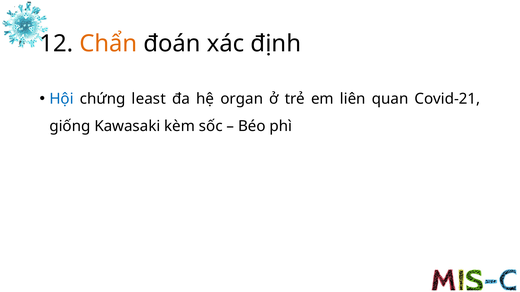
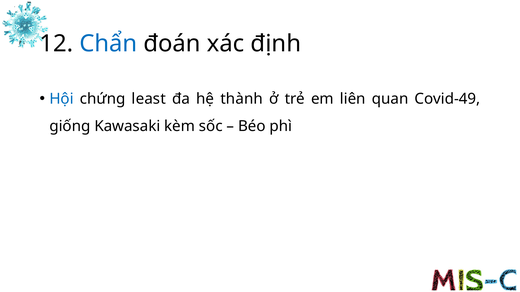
Chẩn colour: orange -> blue
organ: organ -> thành
Covid-21: Covid-21 -> Covid-49
